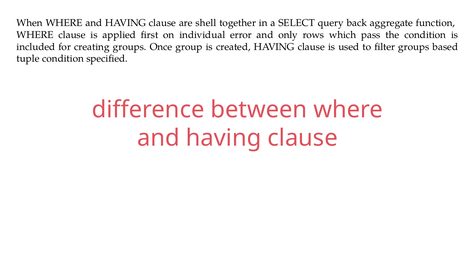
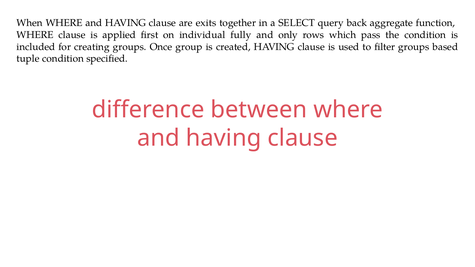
shell: shell -> exits
error: error -> fully
